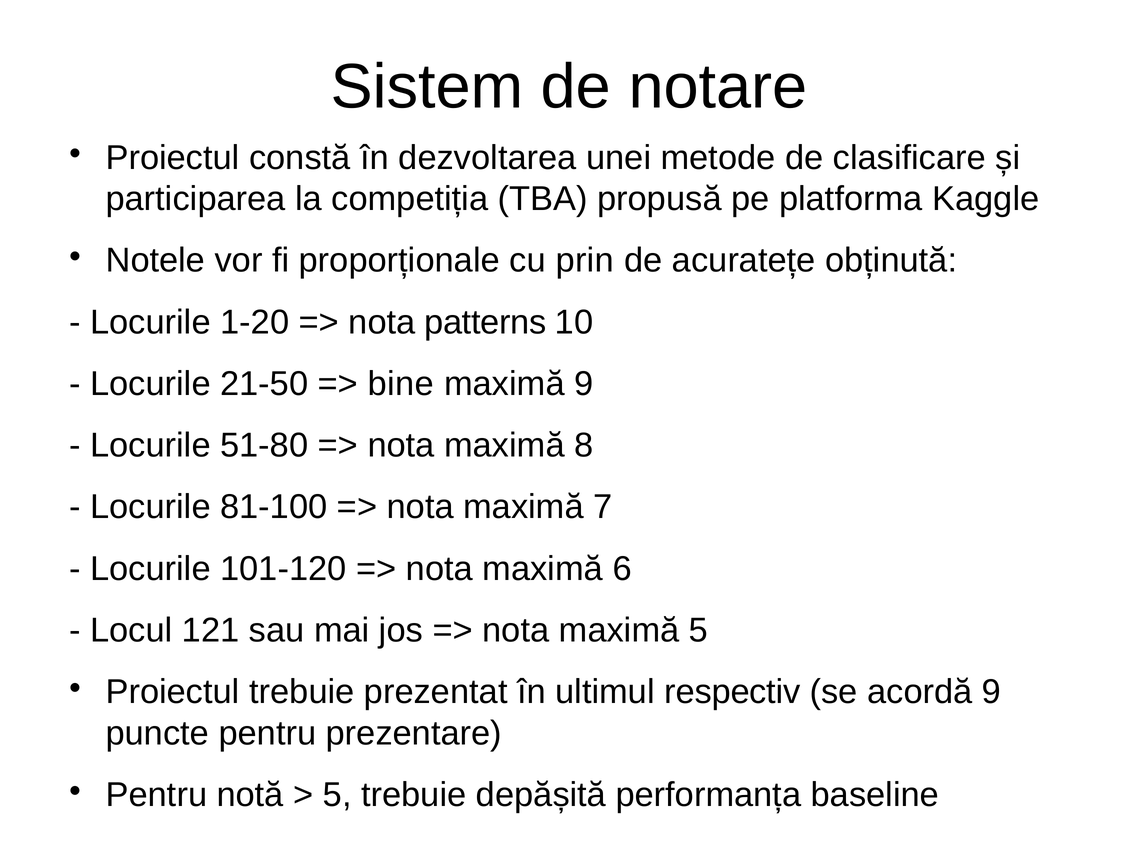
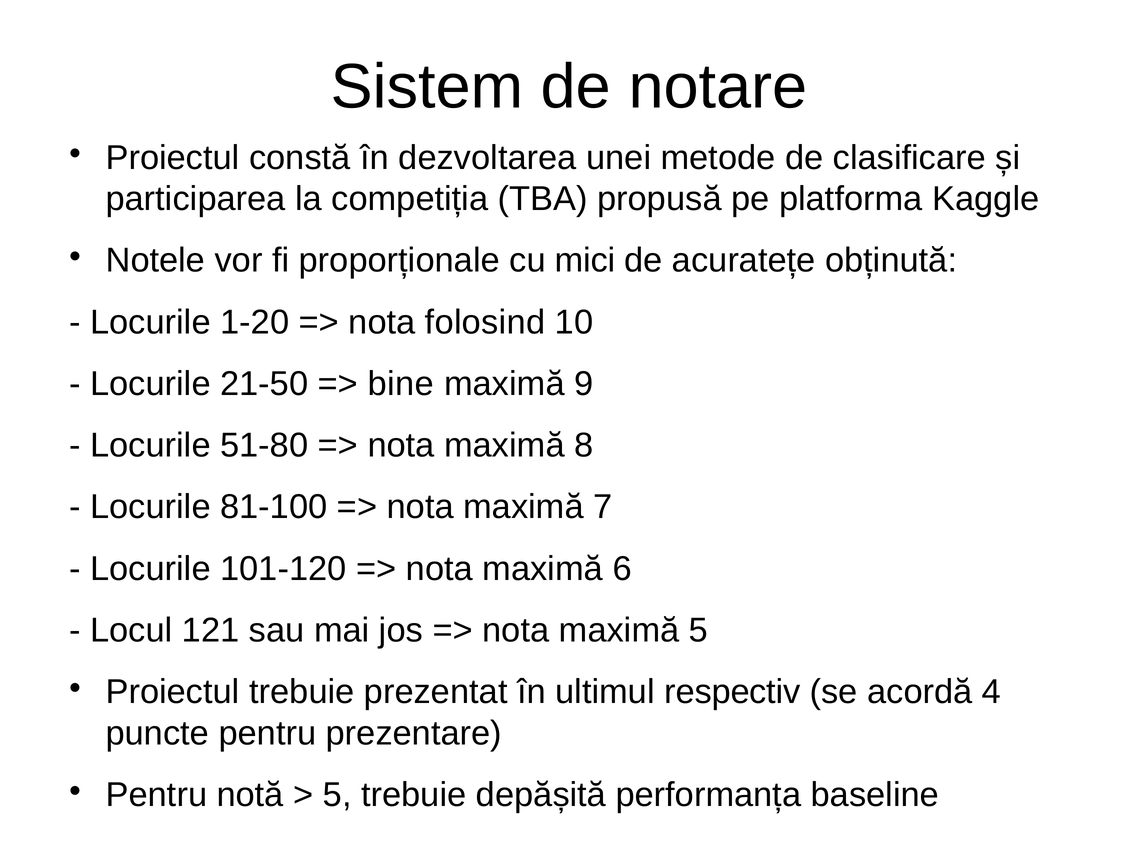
prin: prin -> mici
patterns: patterns -> folosind
acordă 9: 9 -> 4
